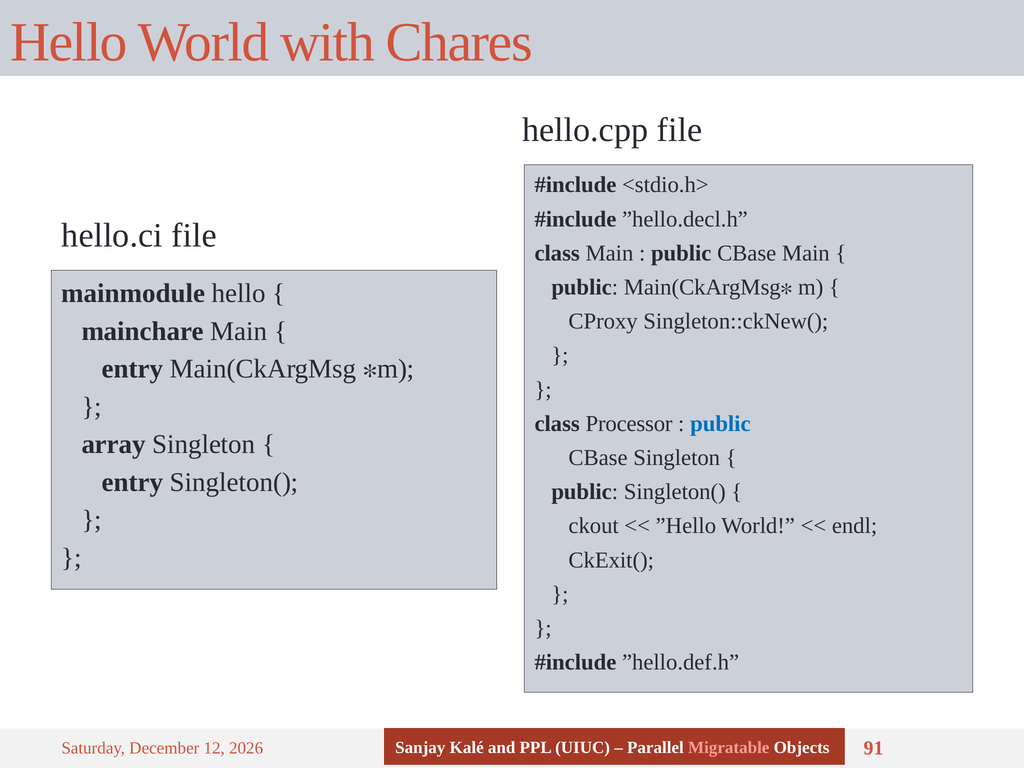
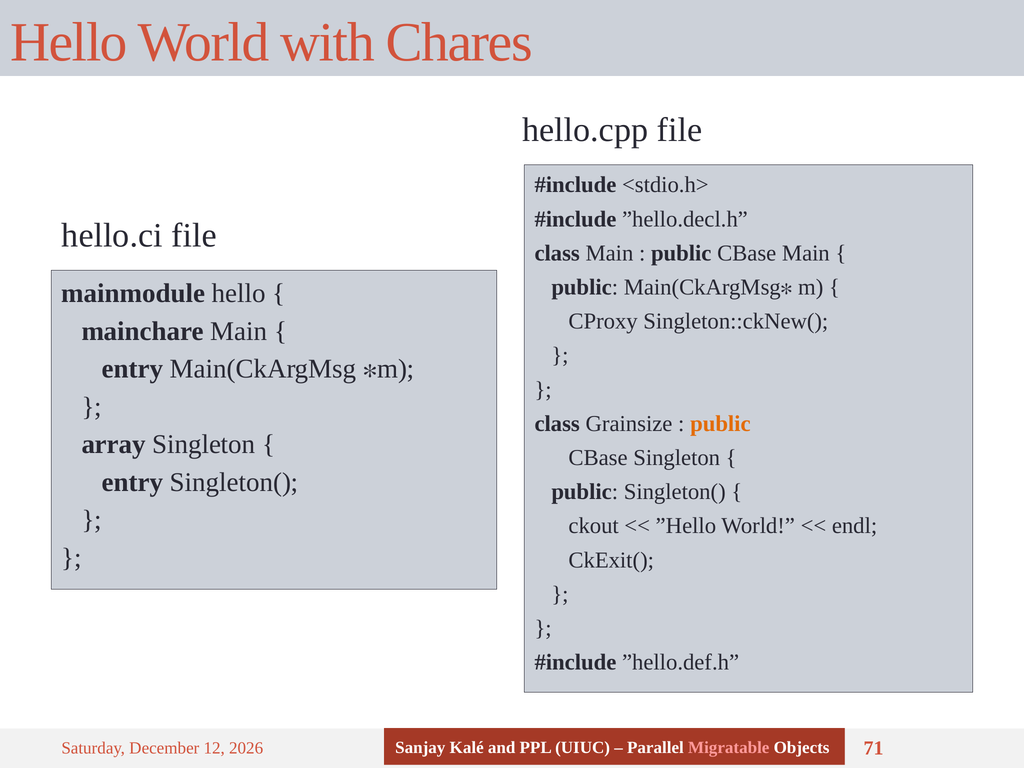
Processor: Processor -> Grainsize
public at (720, 424) colour: blue -> orange
91: 91 -> 71
